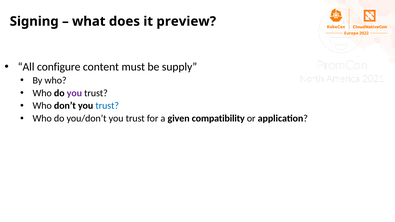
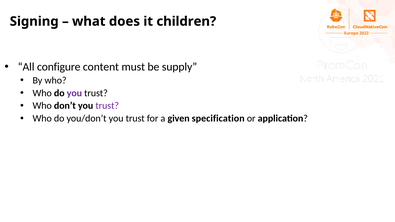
preview: preview -> children
trust at (107, 106) colour: blue -> purple
compatibility: compatibility -> specification
